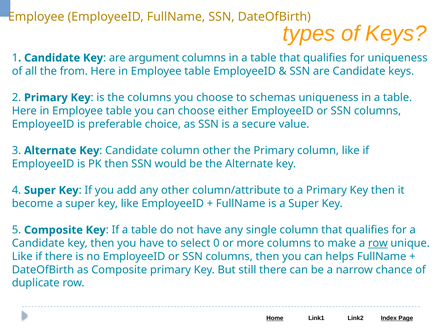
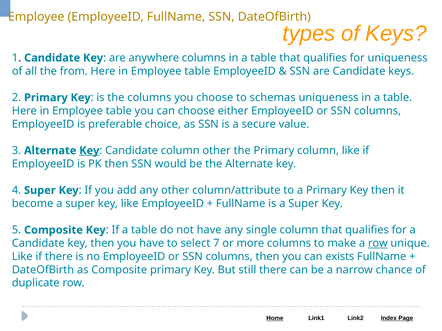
argument: argument -> anywhere
Key at (89, 151) underline: none -> present
0: 0 -> 7
helps: helps -> exists
